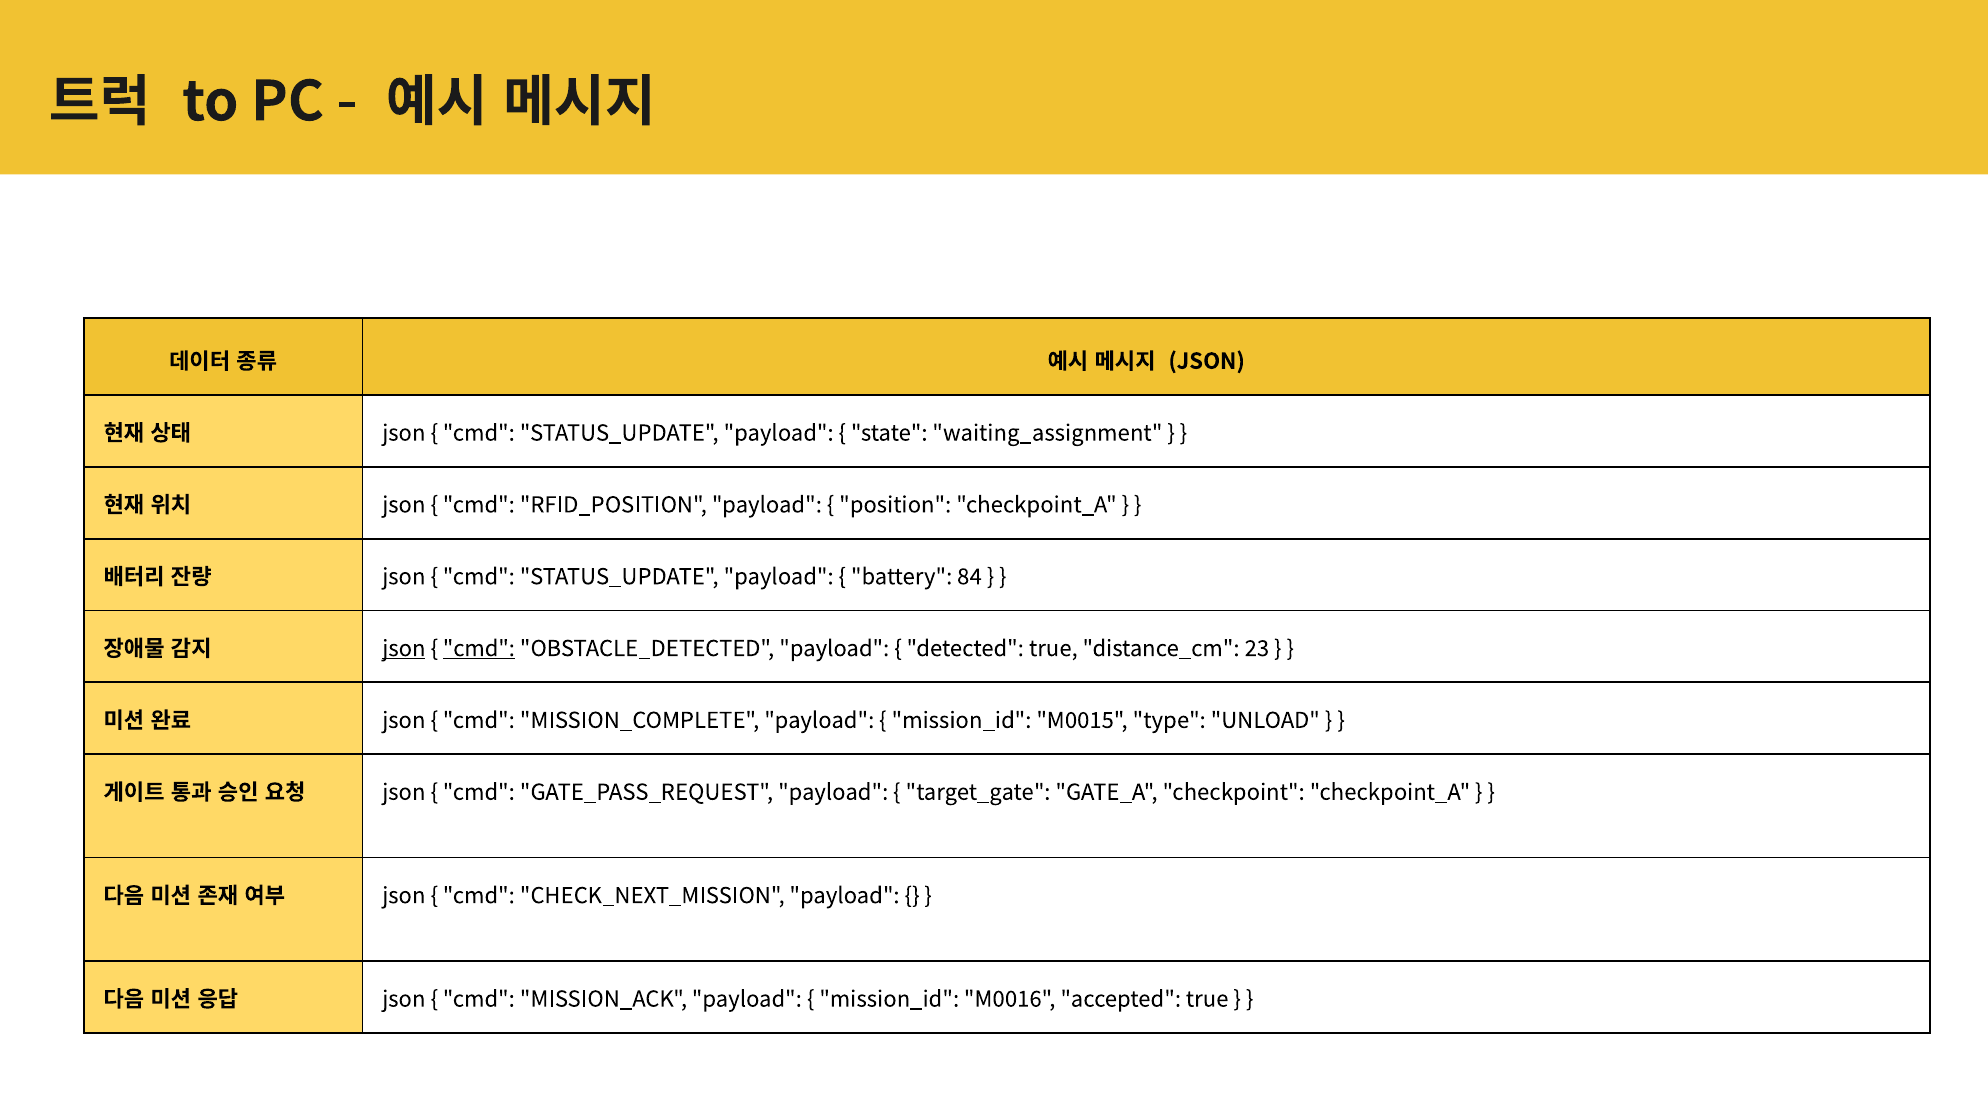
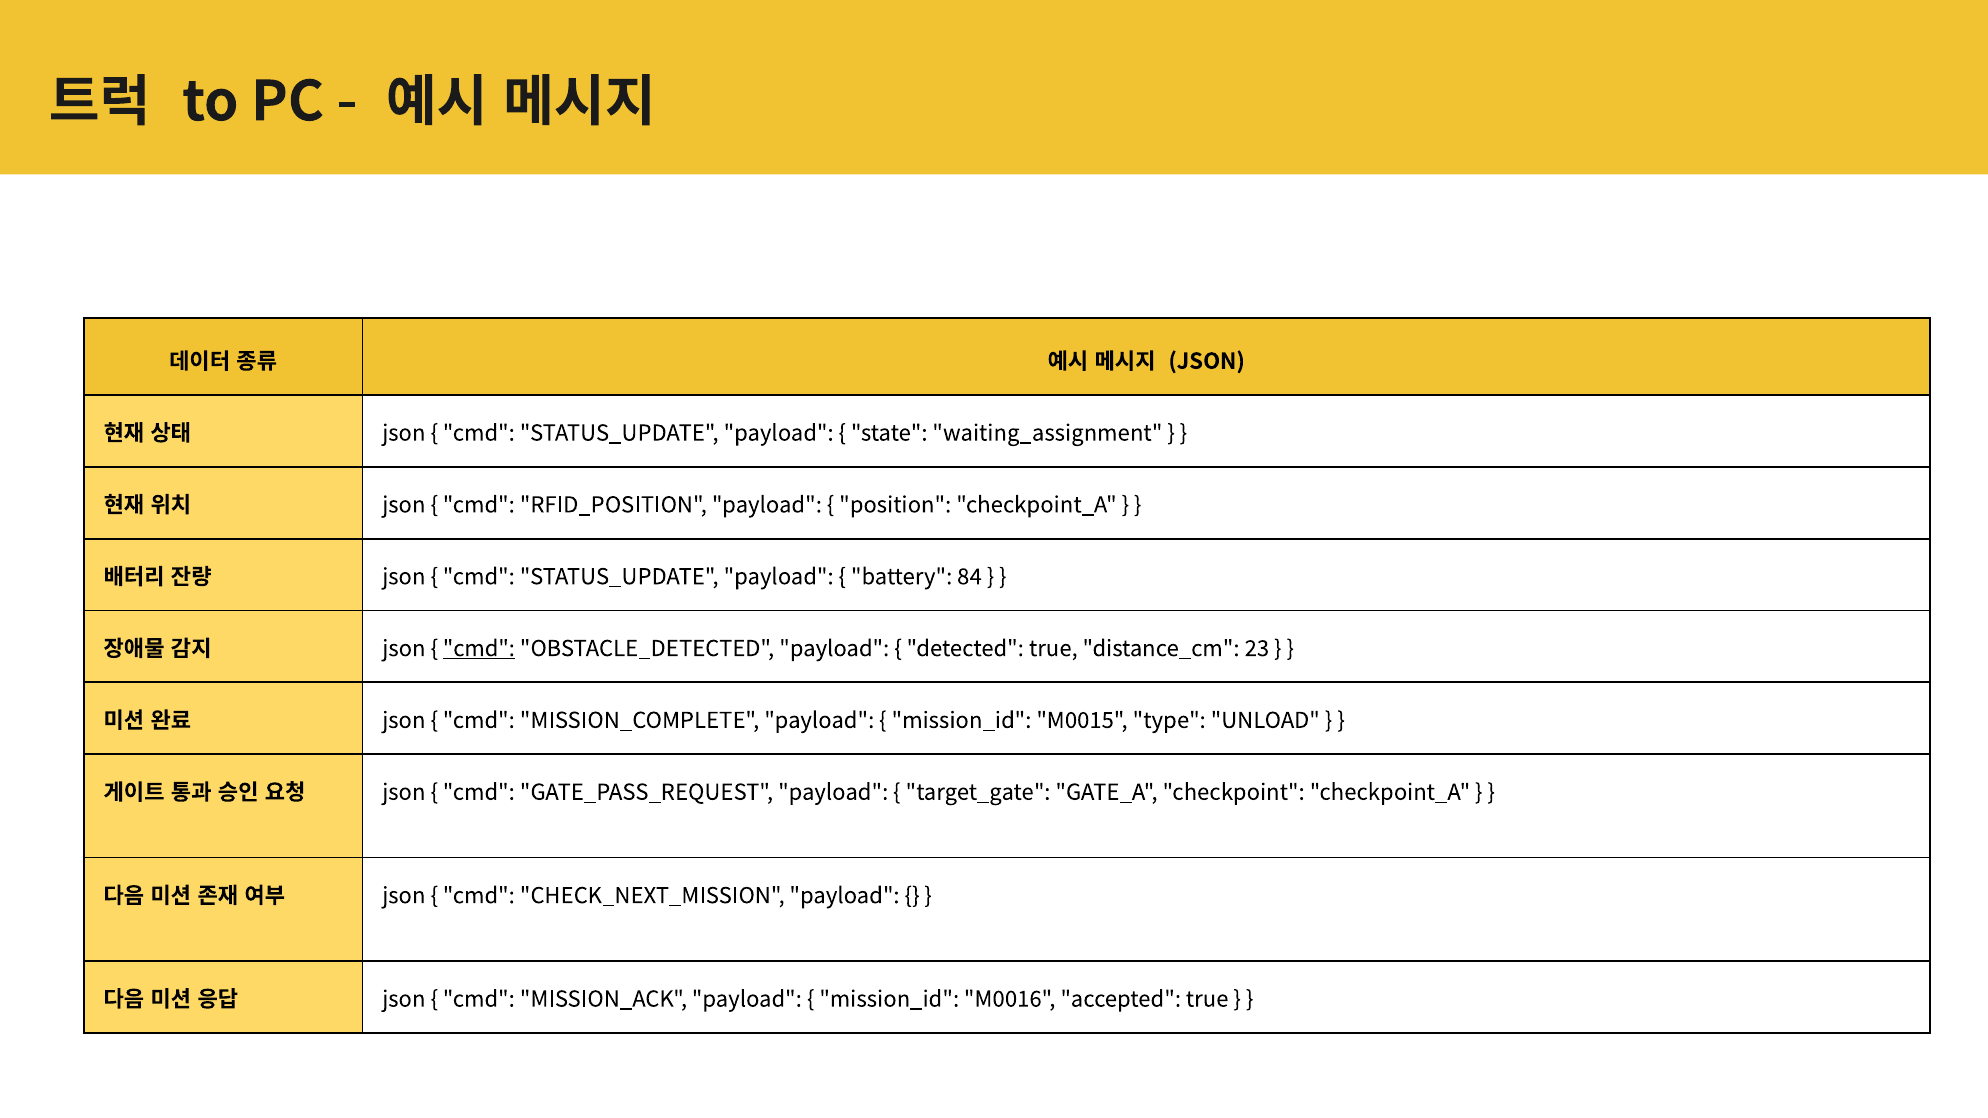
json at (404, 649) underline: present -> none
